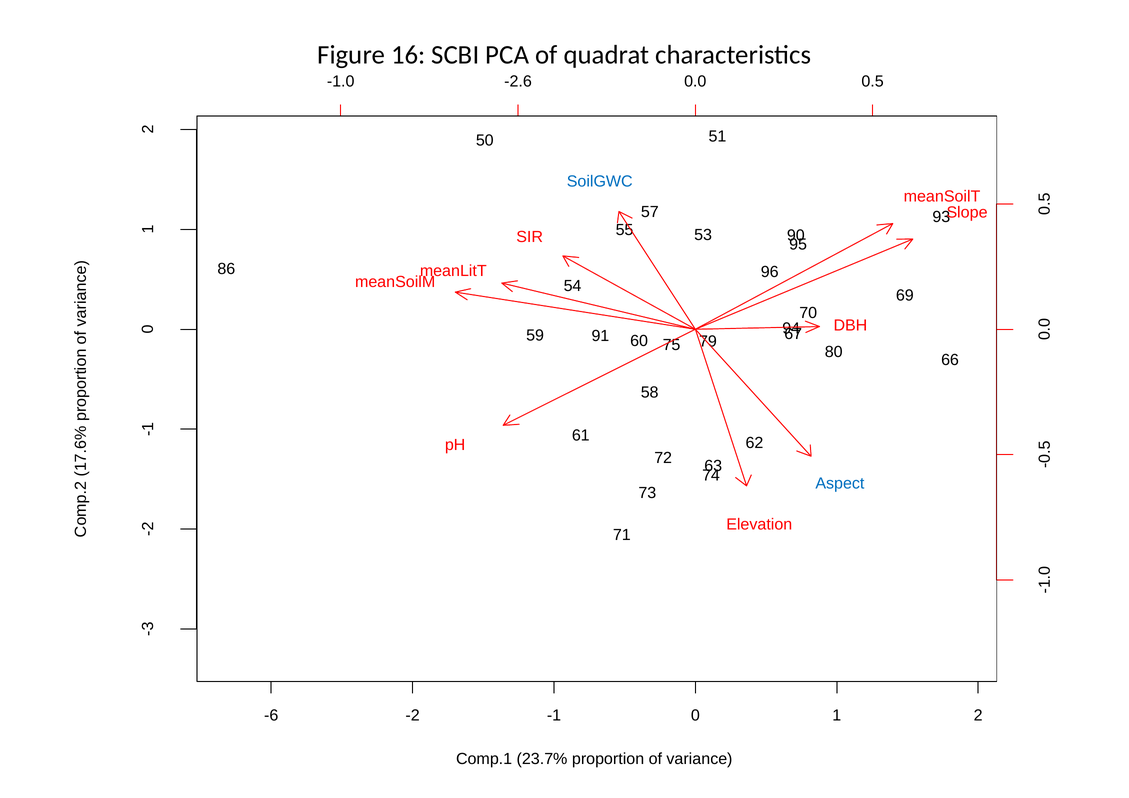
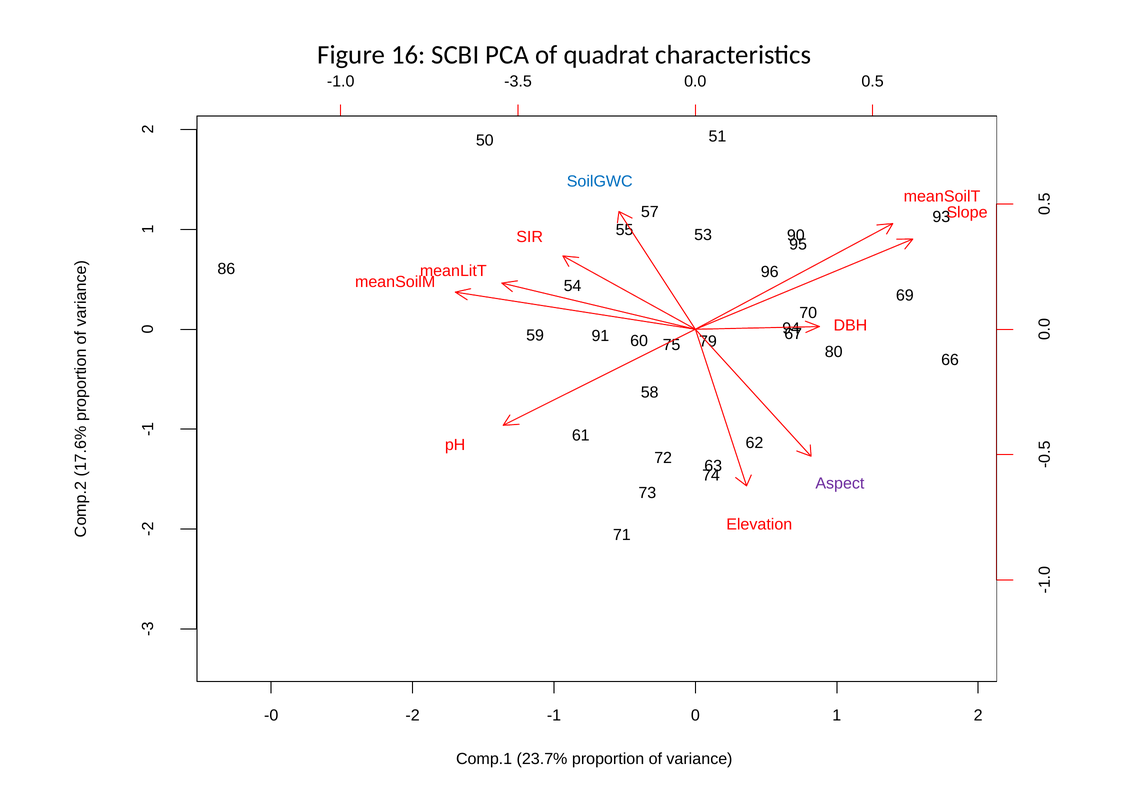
-2.6: -2.6 -> -3.5
Aspect colour: blue -> purple
-6: -6 -> -0
